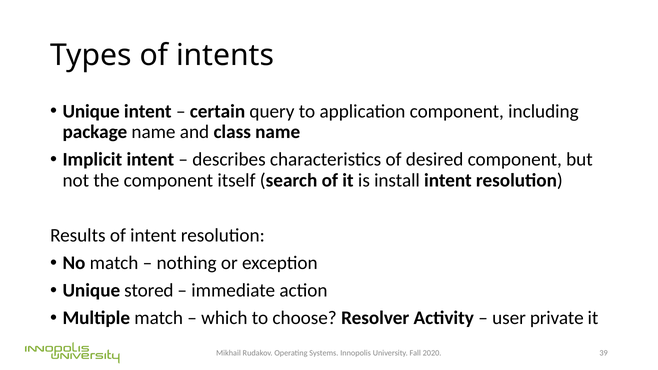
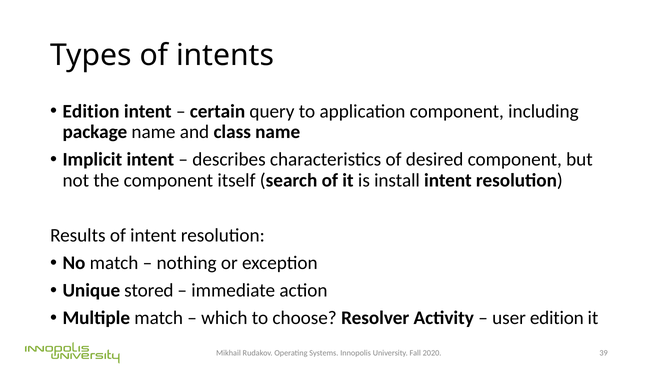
Unique at (91, 111): Unique -> Edition
user private: private -> edition
